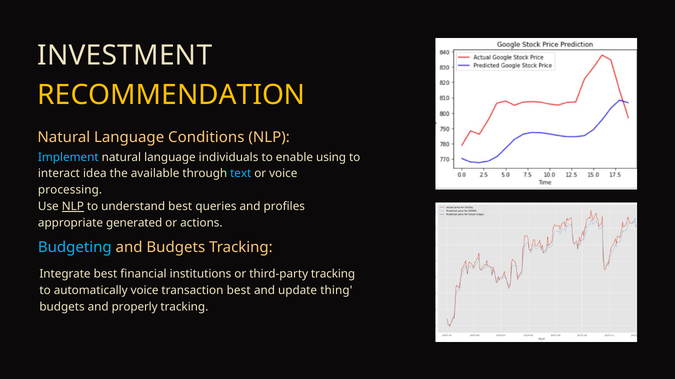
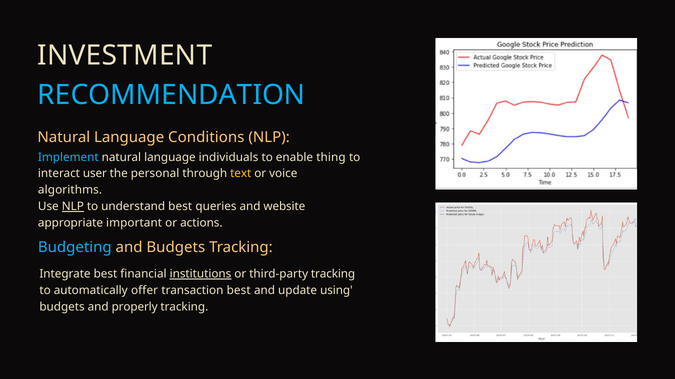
RECOMMENDATION colour: yellow -> light blue
using: using -> thing
idea: idea -> user
available: available -> personal
text colour: light blue -> yellow
processing: processing -> algorithms
profiles: profiles -> website
generated: generated -> important
institutions underline: none -> present
automatically voice: voice -> offer
thing: thing -> using
